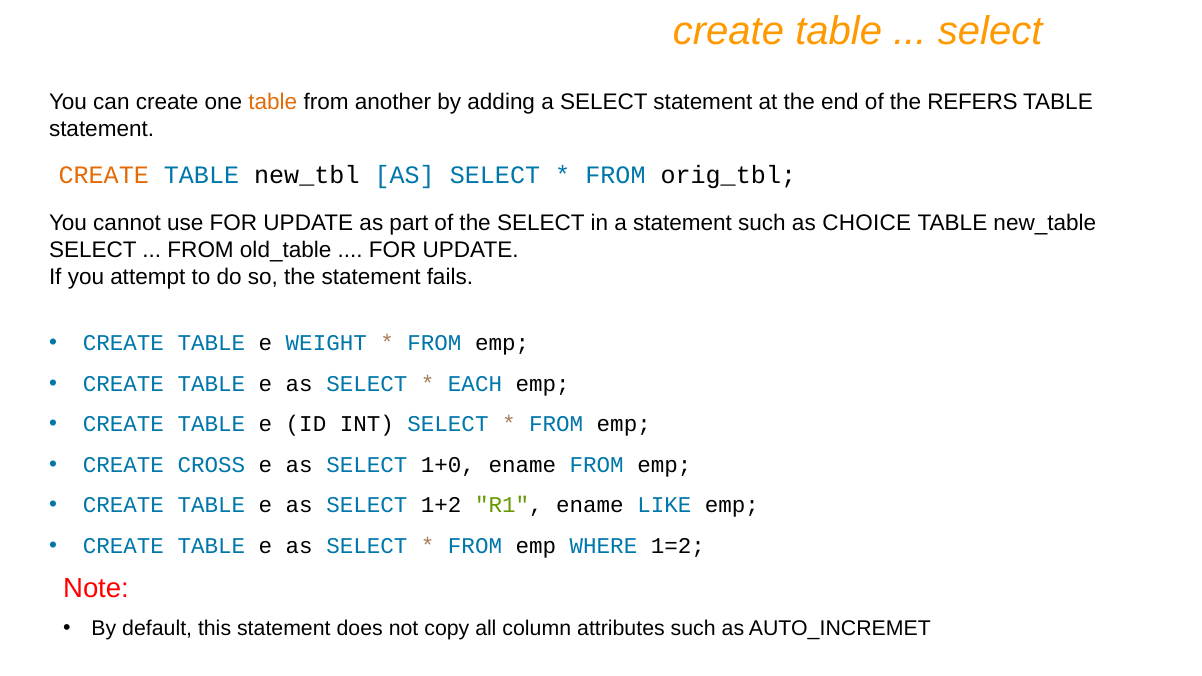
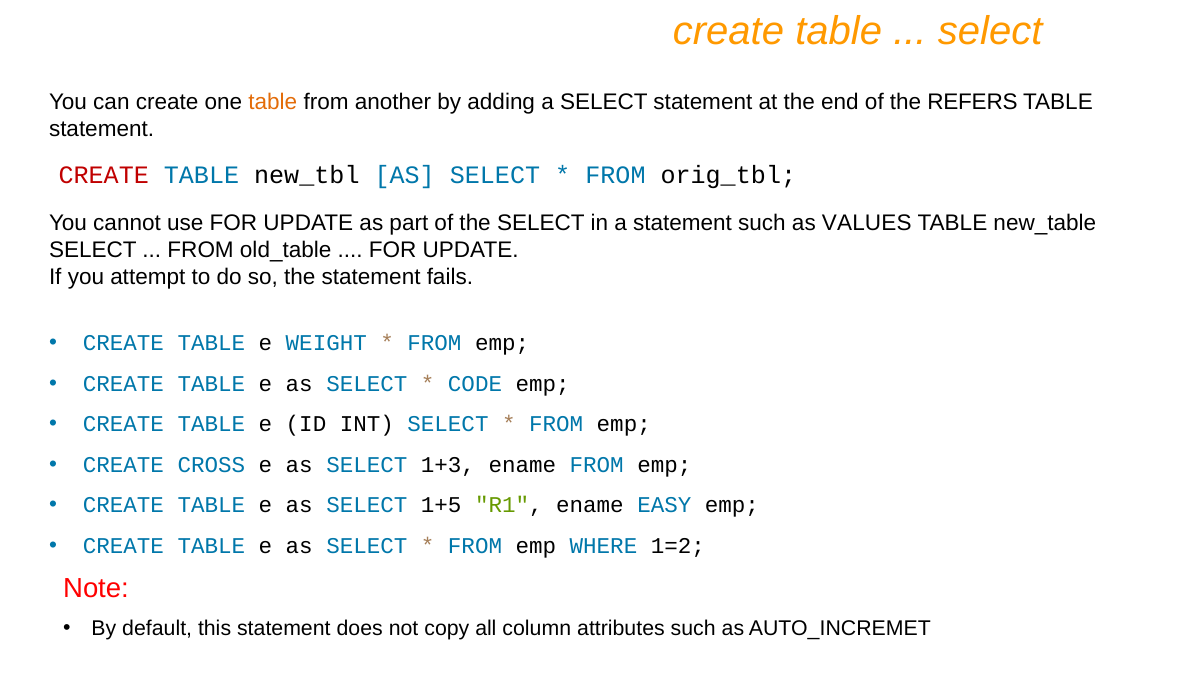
CREATE at (104, 175) colour: orange -> red
CHOICE: CHOICE -> VALUES
EACH: EACH -> CODE
1+0: 1+0 -> 1+3
1+2: 1+2 -> 1+5
LIKE: LIKE -> EASY
